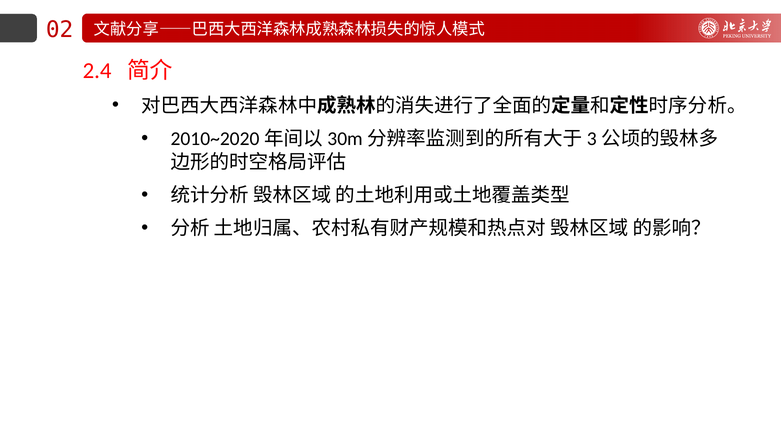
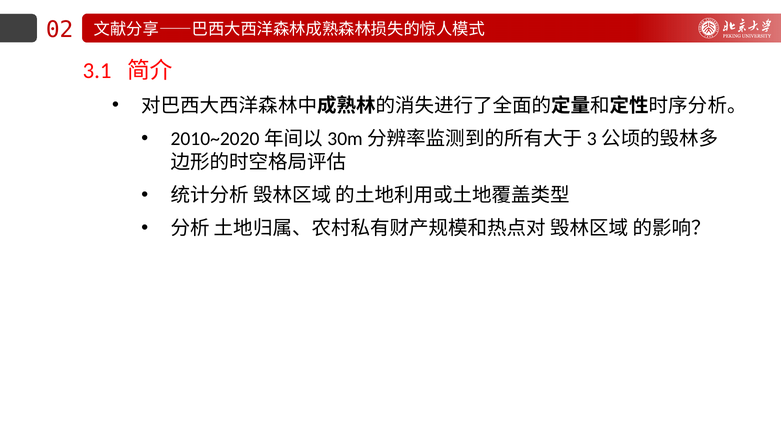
2.4: 2.4 -> 3.1
